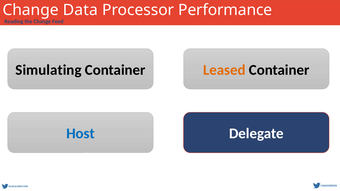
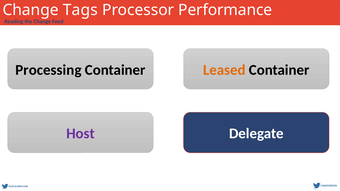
Data: Data -> Tags
Simulating: Simulating -> Processing
Host colour: blue -> purple
